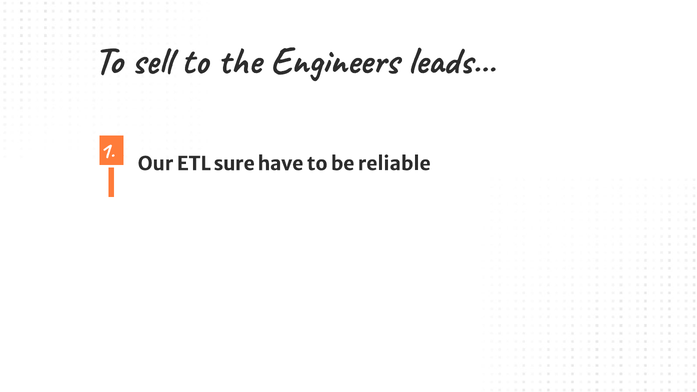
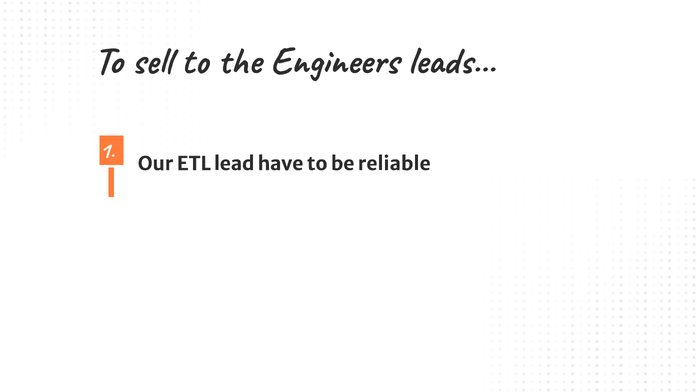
sure: sure -> lead
